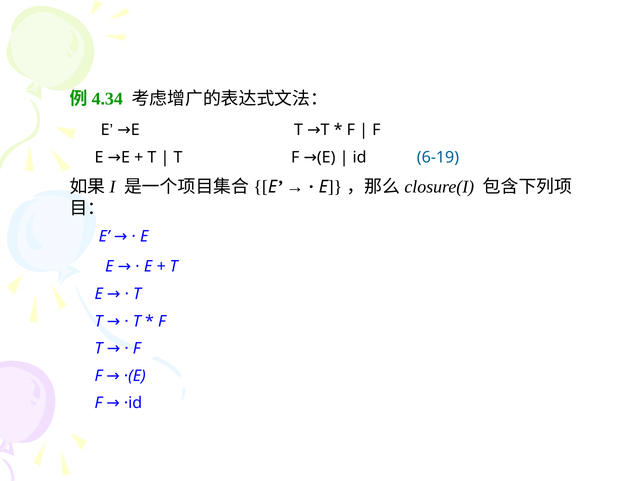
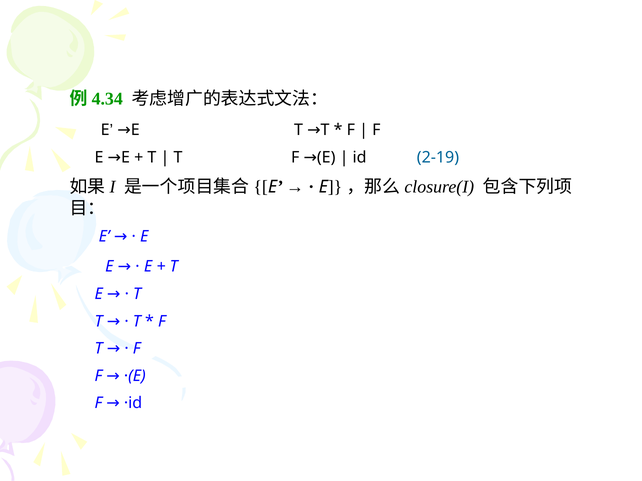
6-19: 6-19 -> 2-19
